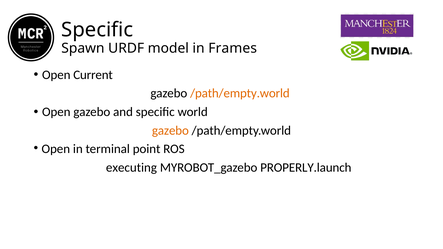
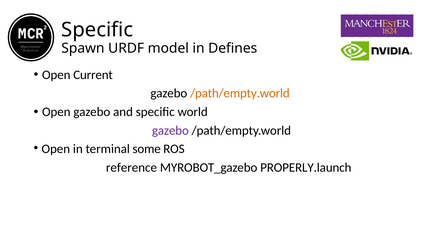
Frames: Frames -> Defines
gazebo at (170, 131) colour: orange -> purple
point: point -> some
executing: executing -> reference
